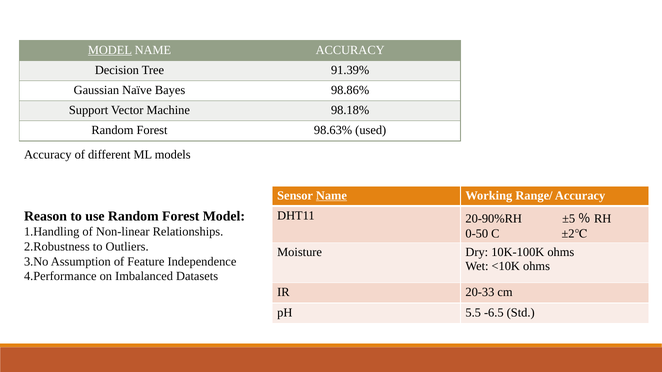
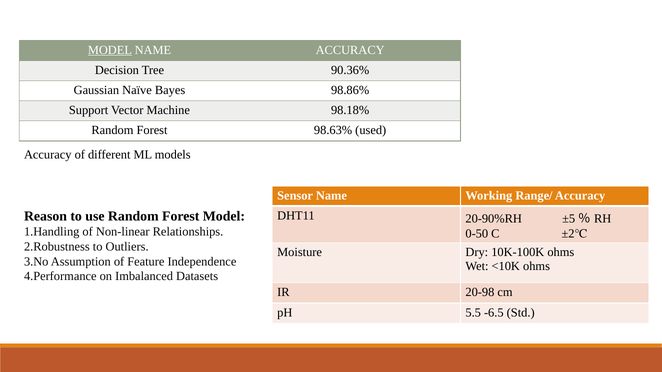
91.39%: 91.39% -> 90.36%
Name at (331, 196) underline: present -> none
20-33: 20-33 -> 20-98
